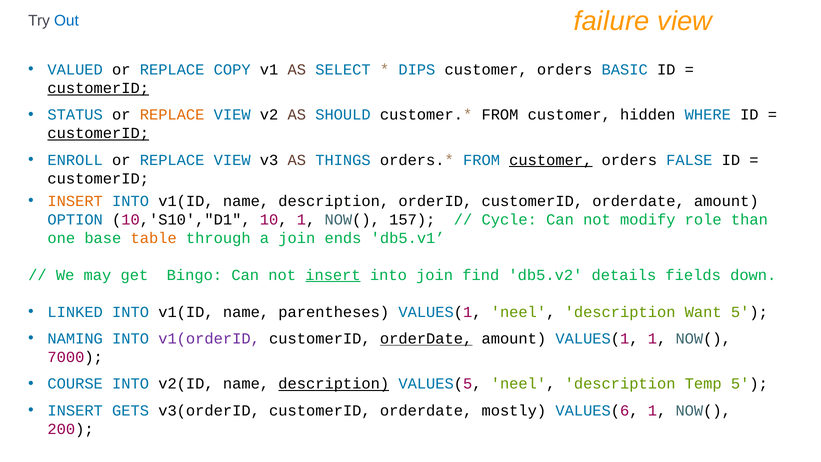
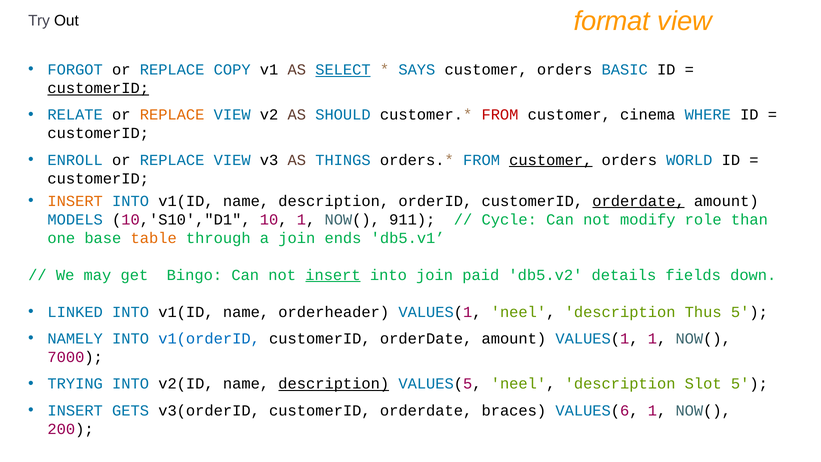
failure: failure -> format
Out colour: blue -> black
VALUED: VALUED -> FORGOT
SELECT underline: none -> present
DIPS: DIPS -> SAYS
STATUS: STATUS -> RELATE
FROM at (500, 115) colour: black -> red
hidden: hidden -> cinema
customerID at (98, 133) underline: present -> none
FALSE: FALSE -> WORLD
orderdate at (639, 201) underline: none -> present
OPTION: OPTION -> MODELS
157: 157 -> 911
find: find -> paid
parentheses: parentheses -> orderheader
Want: Want -> Thus
NAMING: NAMING -> NAMELY
v1(orderID colour: purple -> blue
orderDate at (426, 338) underline: present -> none
COURSE: COURSE -> TRYING
Temp: Temp -> Slot
mostly: mostly -> braces
